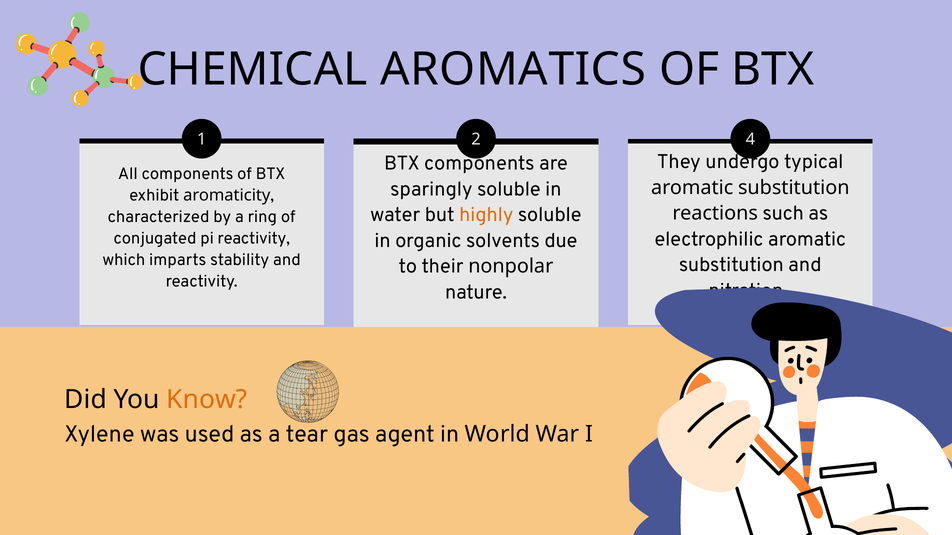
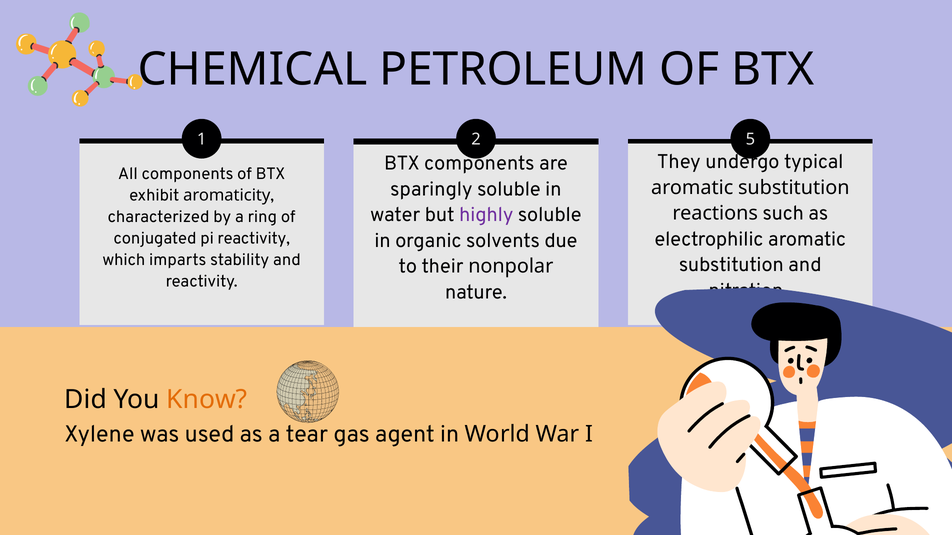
AROMATICS: AROMATICS -> PETROLEUM
4: 4 -> 5
highly colour: orange -> purple
